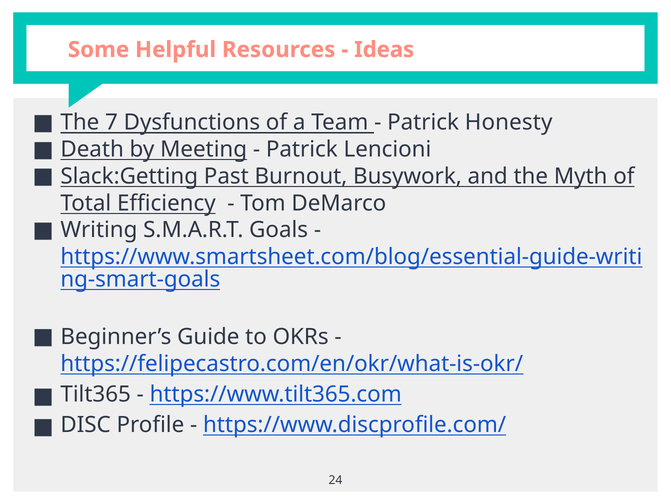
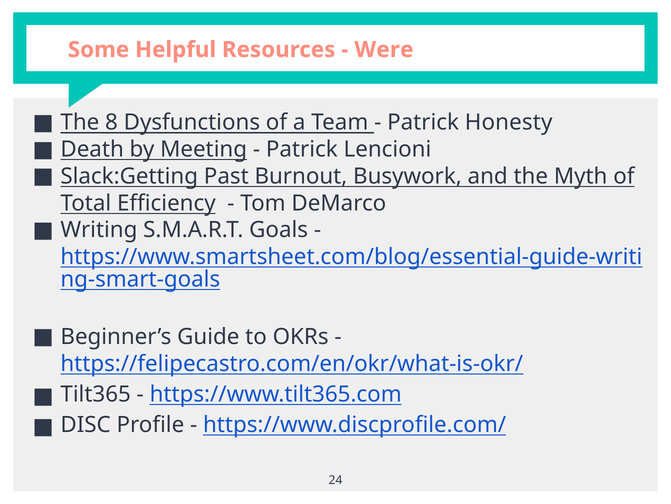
Ideas: Ideas -> Were
7: 7 -> 8
